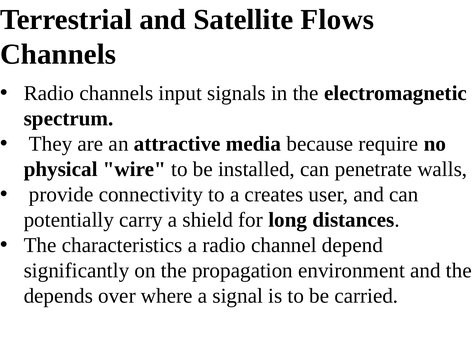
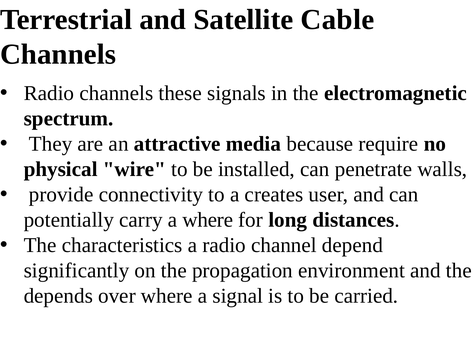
Flows: Flows -> Cable
input: input -> these
a shield: shield -> where
